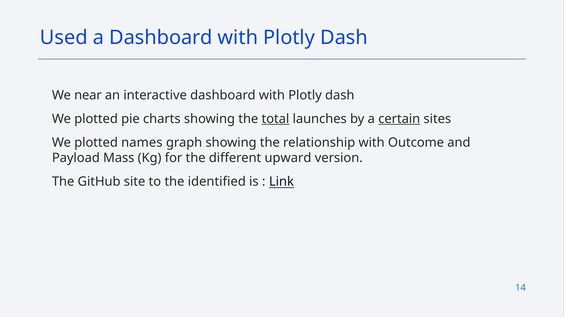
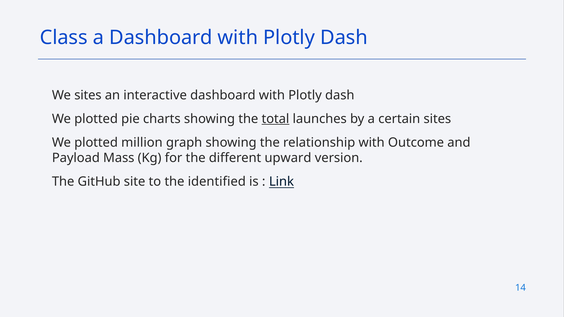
Used: Used -> Class
We near: near -> sites
certain underline: present -> none
names: names -> million
